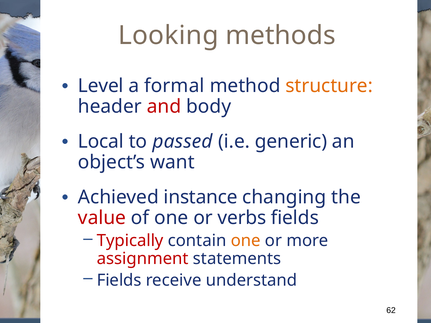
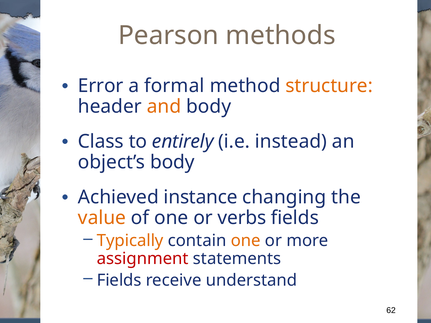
Looking: Looking -> Pearson
Level: Level -> Error
and colour: red -> orange
Local: Local -> Class
passed: passed -> entirely
generic: generic -> instead
object’s want: want -> body
value colour: red -> orange
Typically colour: red -> orange
